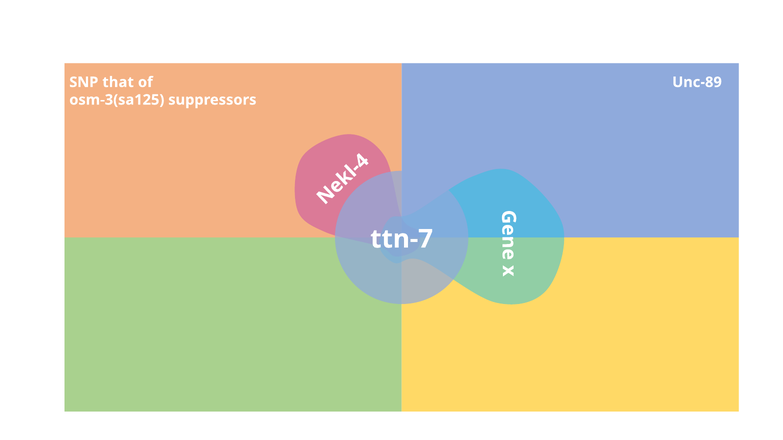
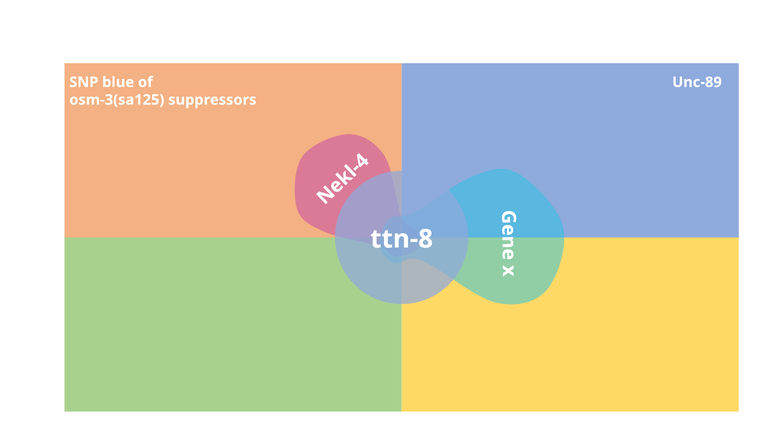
that: that -> blue
ttn-7: ttn-7 -> ttn-8
